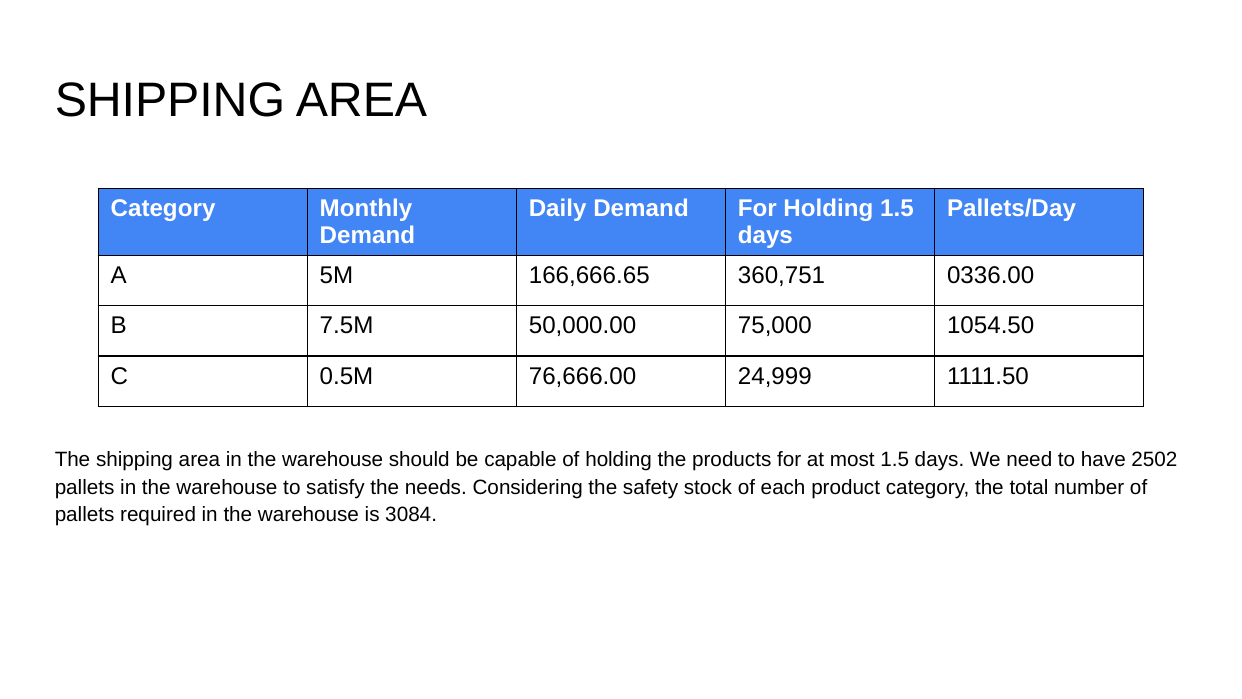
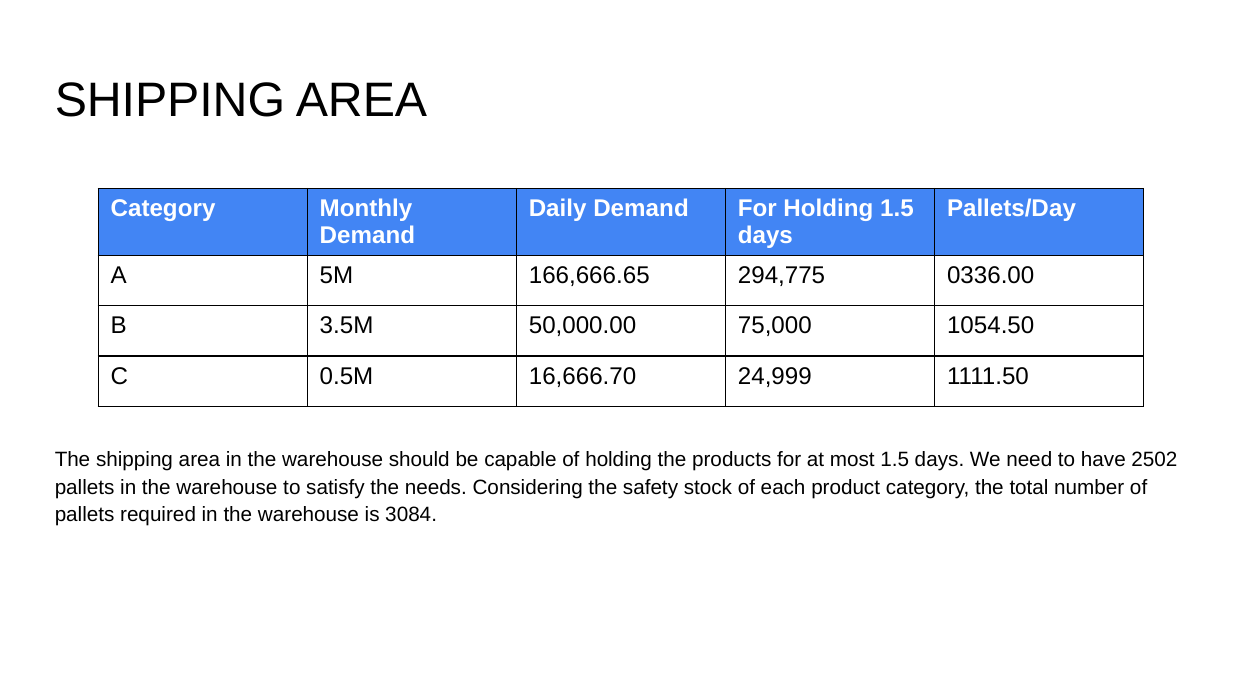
360,751: 360,751 -> 294,775
7.5M: 7.5M -> 3.5M
76,666.00: 76,666.00 -> 16,666.70
